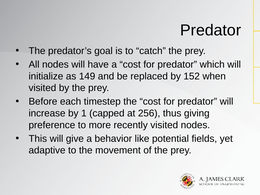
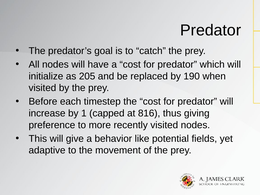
149: 149 -> 205
152: 152 -> 190
256: 256 -> 816
